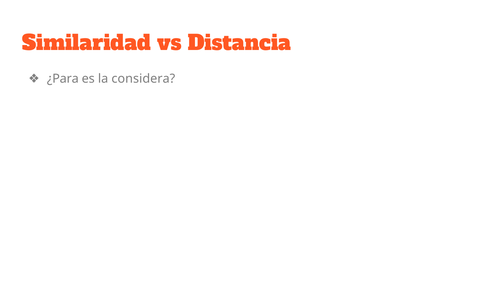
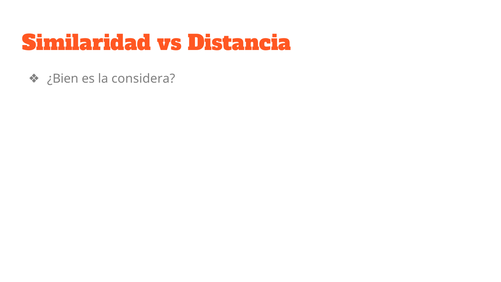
¿Para: ¿Para -> ¿Bien
